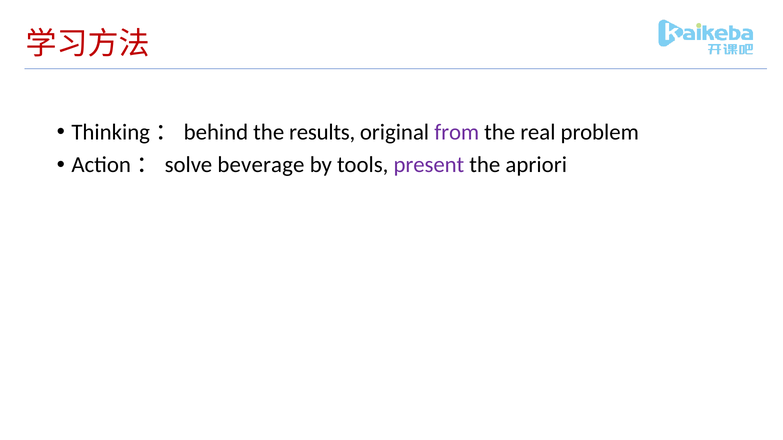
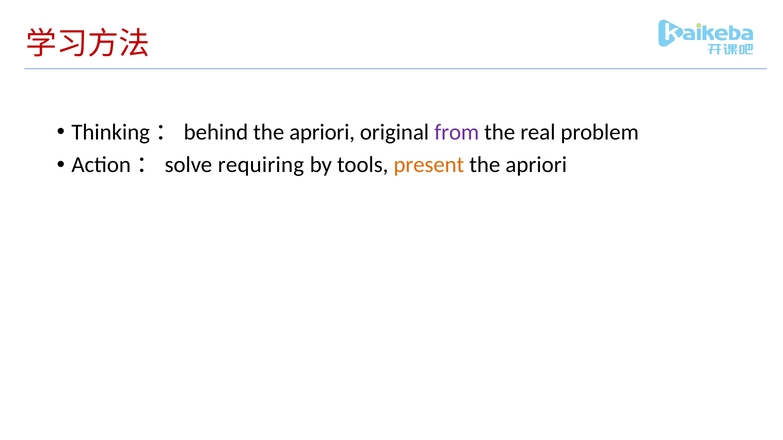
Thinking：behind the results: results -> apriori
beverage: beverage -> requiring
present colour: purple -> orange
